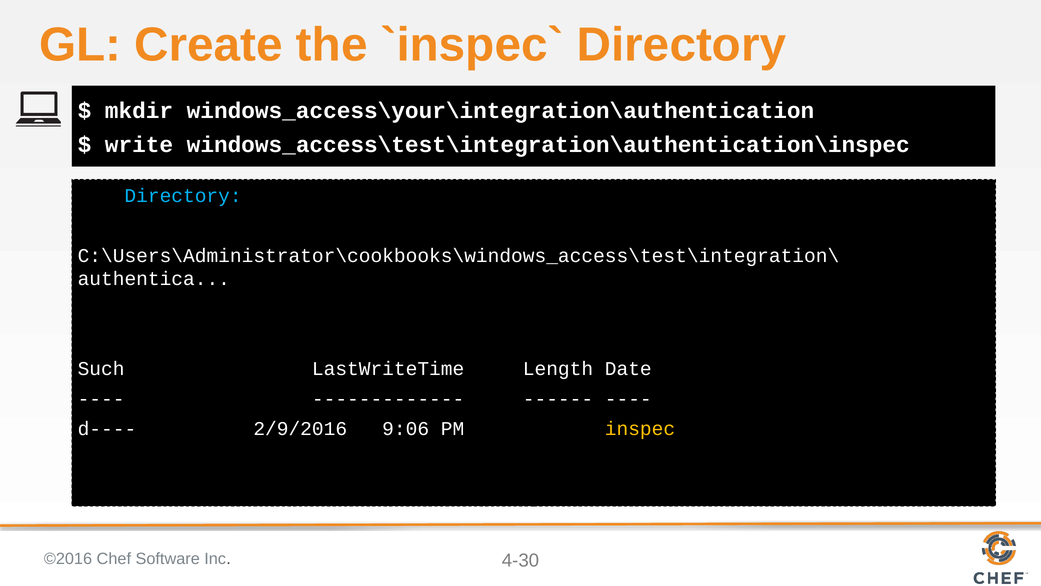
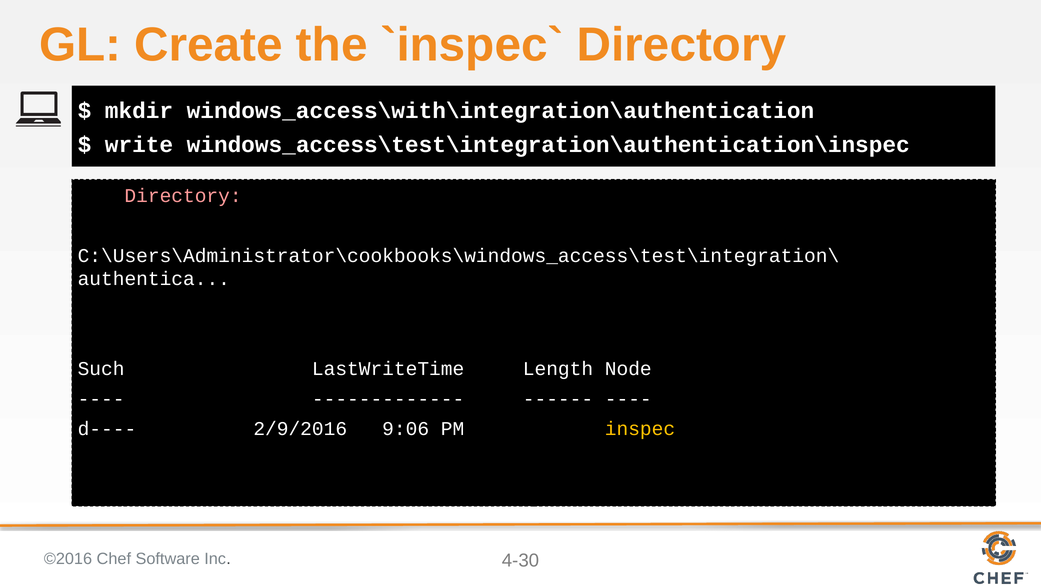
windows_access\your\integration\authentication: windows_access\your\integration\authentication -> windows_access\with\integration\authentication
Directory at (183, 196) colour: light blue -> pink
Date: Date -> Node
